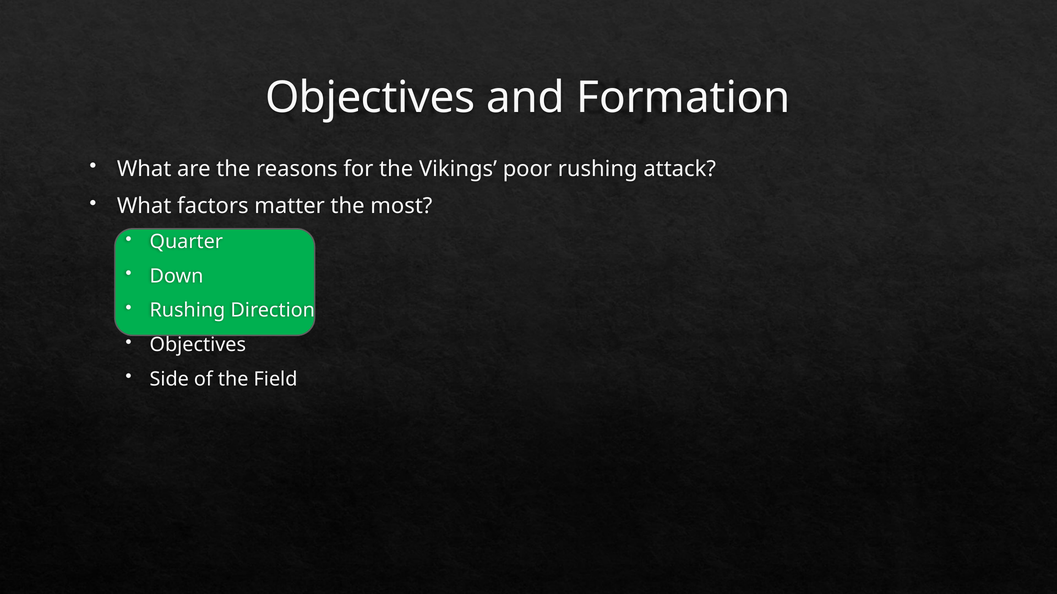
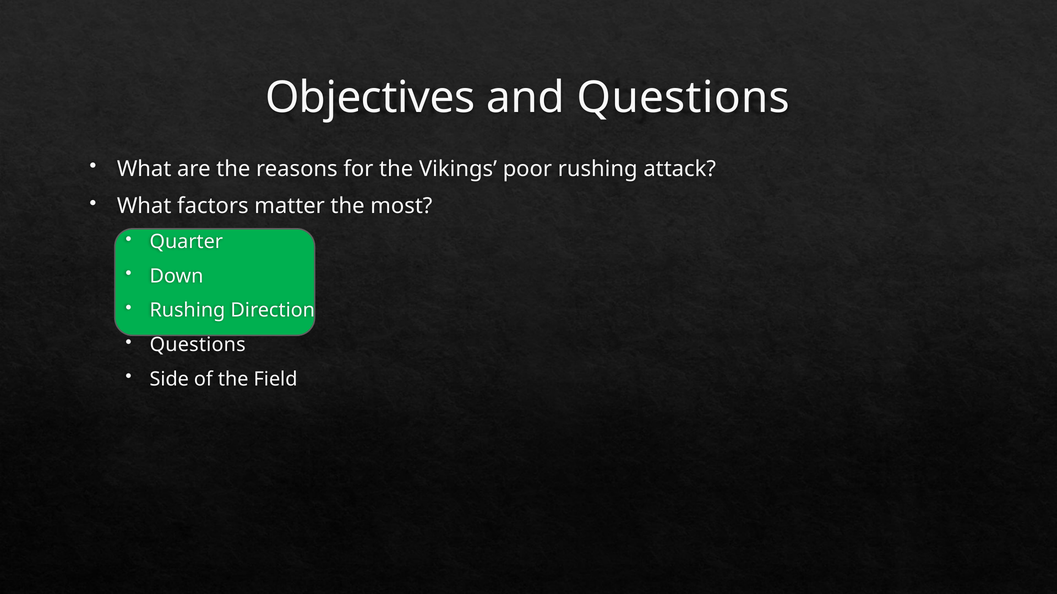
and Formation: Formation -> Questions
Objectives at (198, 345): Objectives -> Questions
